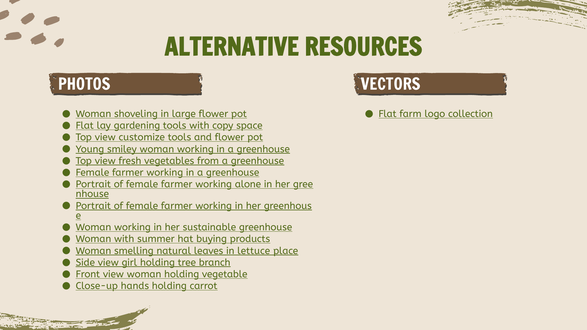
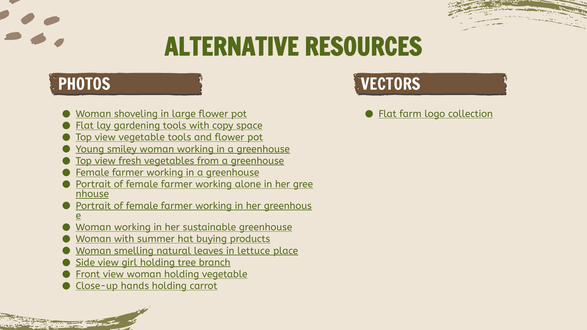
view customize: customize -> vegetable
